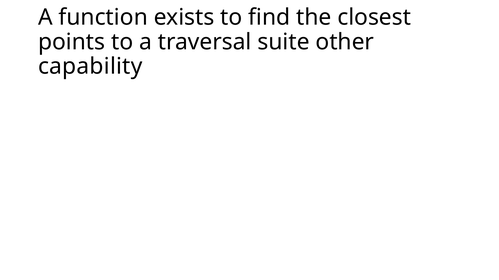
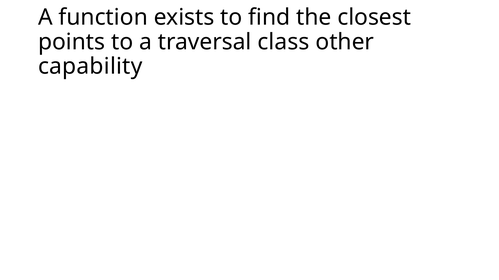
suite: suite -> class
